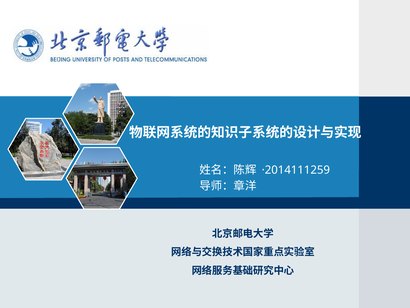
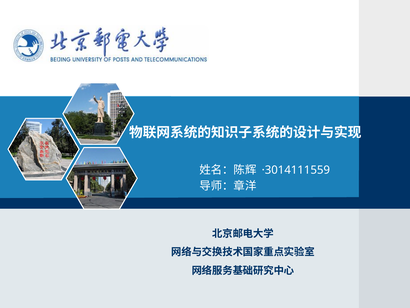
·2014111259: ·2014111259 -> ·3014111559
